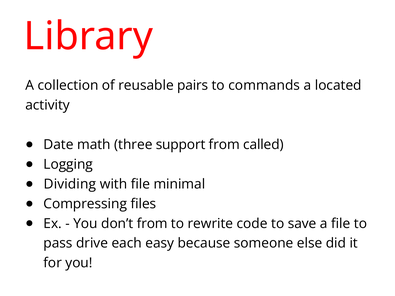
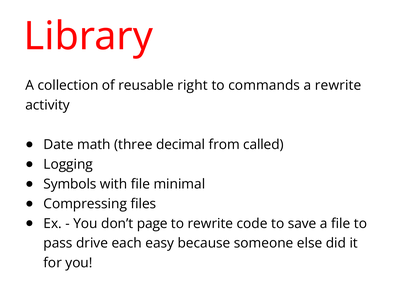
pairs: pairs -> right
a located: located -> rewrite
support: support -> decimal
Dividing: Dividing -> Symbols
don’t from: from -> page
